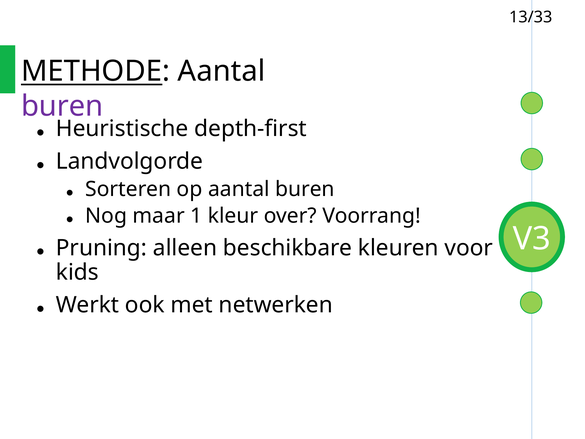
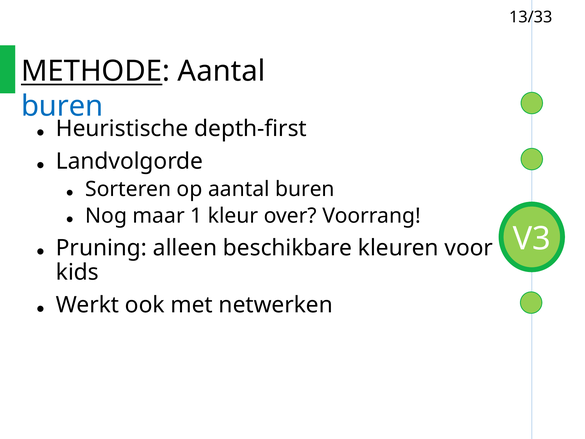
buren at (62, 106) colour: purple -> blue
